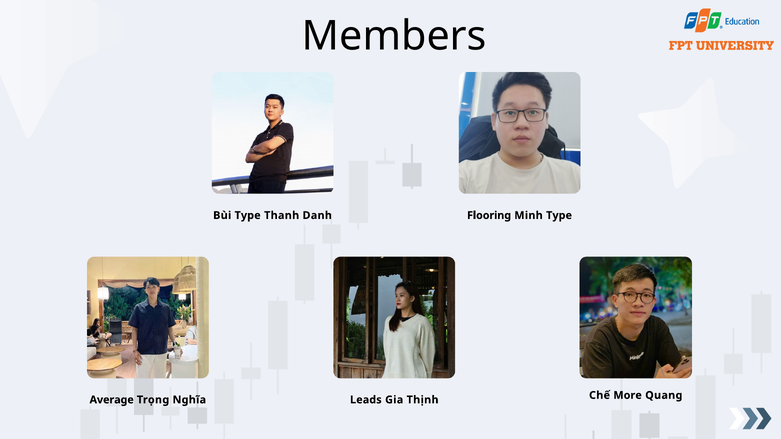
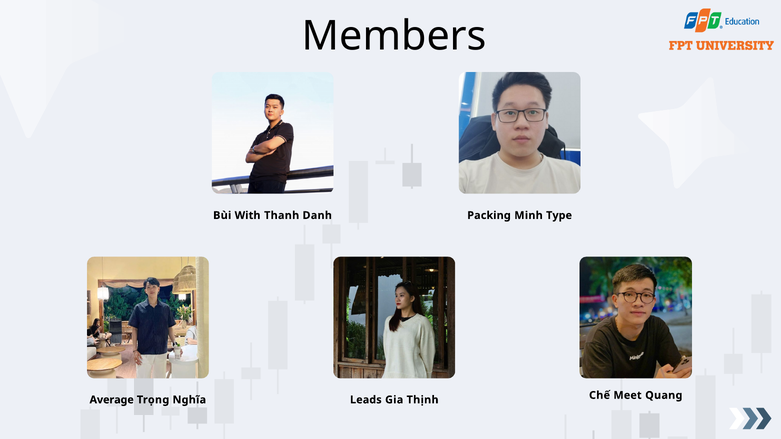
Bùi Type: Type -> With
Flooring: Flooring -> Packing
More: More -> Meet
